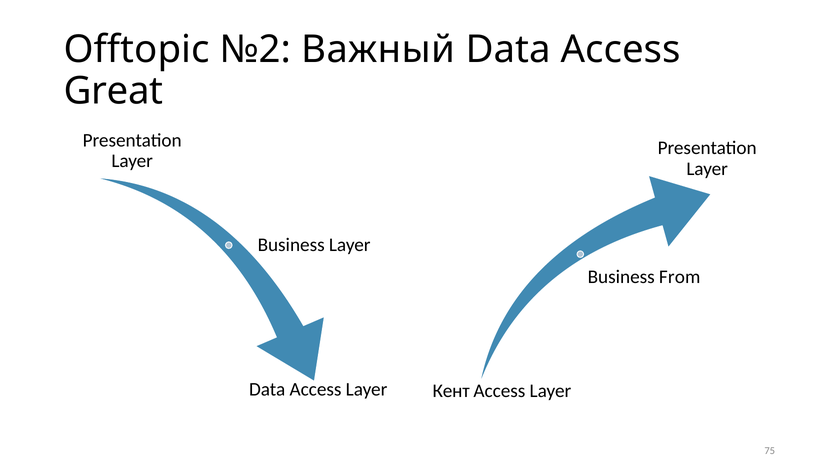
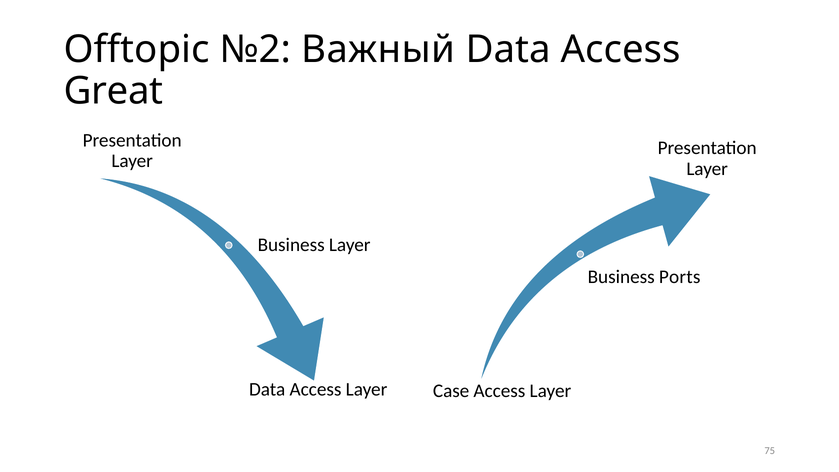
From: From -> Ports
Кент: Кент -> Case
